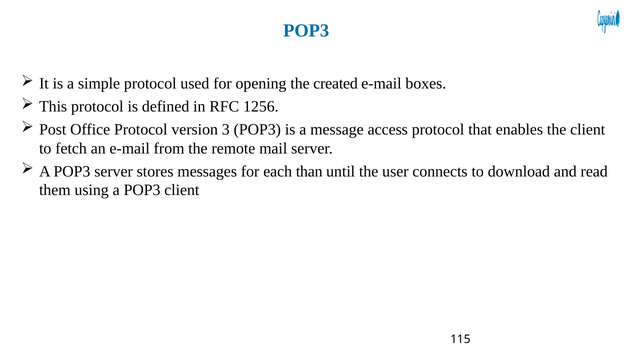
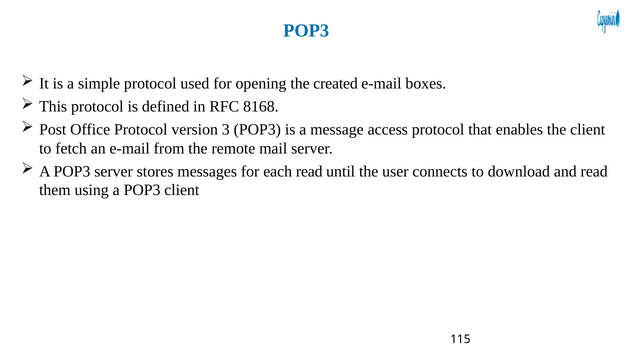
1256: 1256 -> 8168
each than: than -> read
